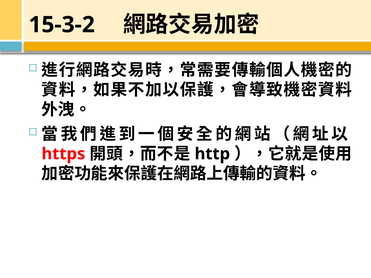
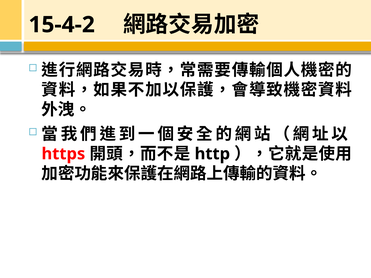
15-3-2: 15-3-2 -> 15-4-2
